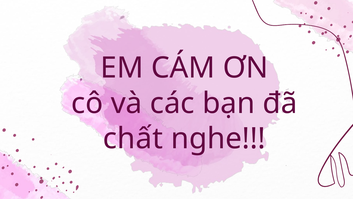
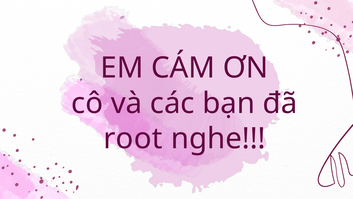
chất: chất -> root
